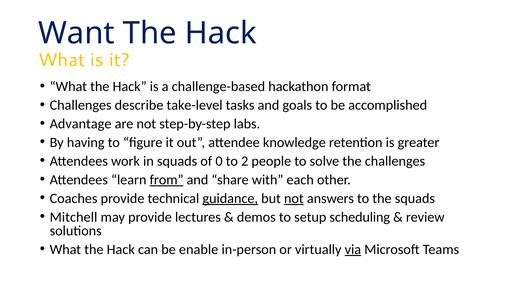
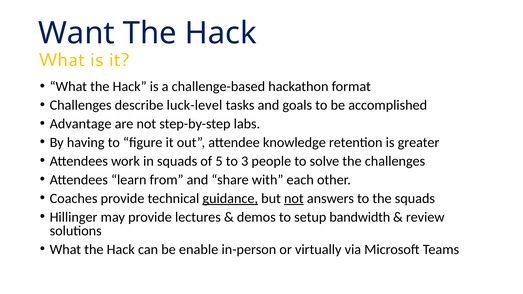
take-level: take-level -> luck-level
0: 0 -> 5
2: 2 -> 3
from underline: present -> none
Mitchell: Mitchell -> Hillinger
scheduling: scheduling -> bandwidth
via underline: present -> none
